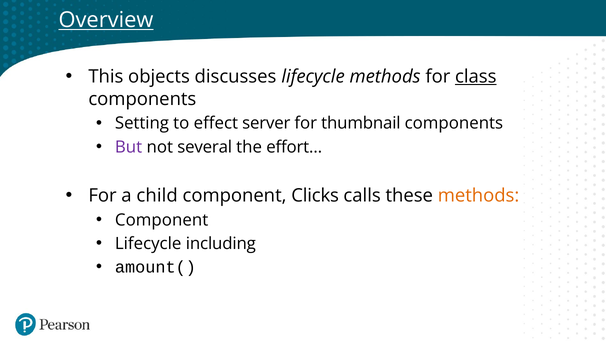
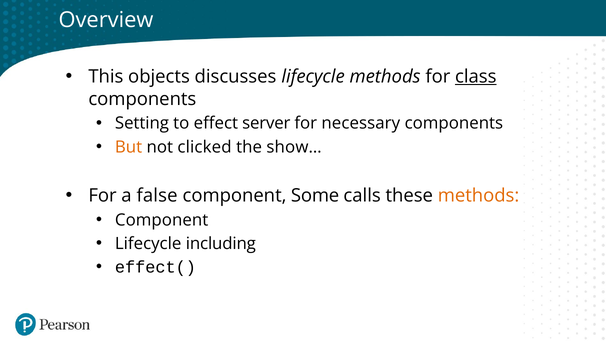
Overview underline: present -> none
thumbnail: thumbnail -> necessary
But colour: purple -> orange
several: several -> clicked
effort…: effort… -> show…
child: child -> false
Clicks: Clicks -> Some
amount(: amount( -> effect(
